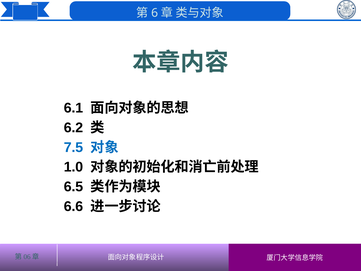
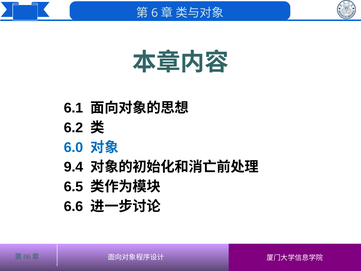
7.5: 7.5 -> 6.0
1.0: 1.0 -> 9.4
